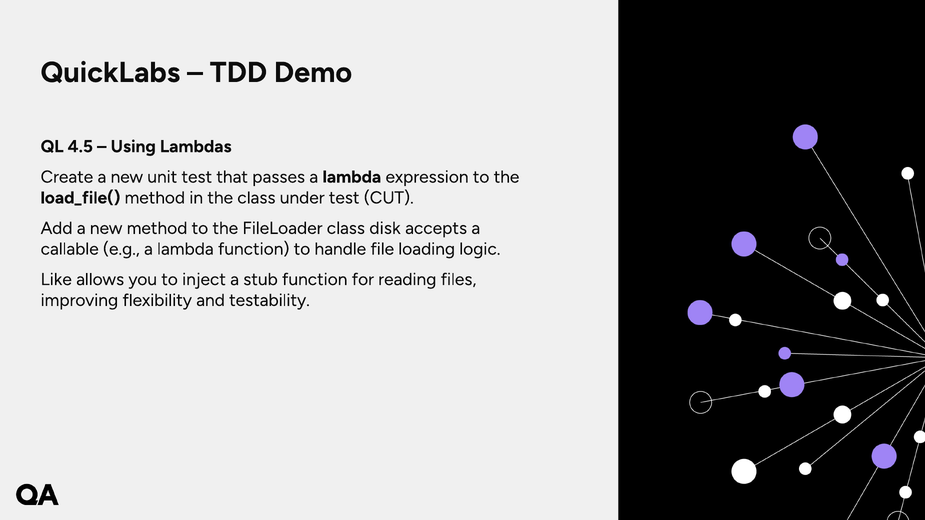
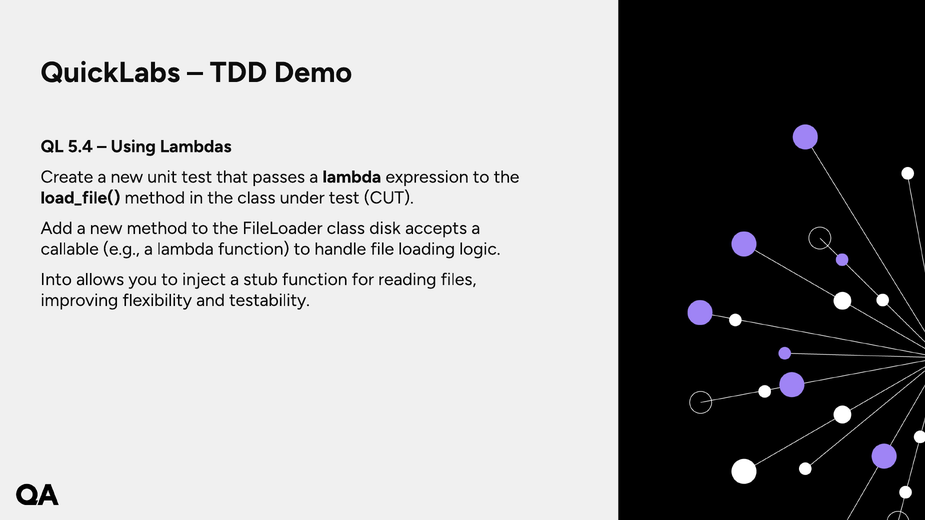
4.5: 4.5 -> 5.4
Like: Like -> Into
